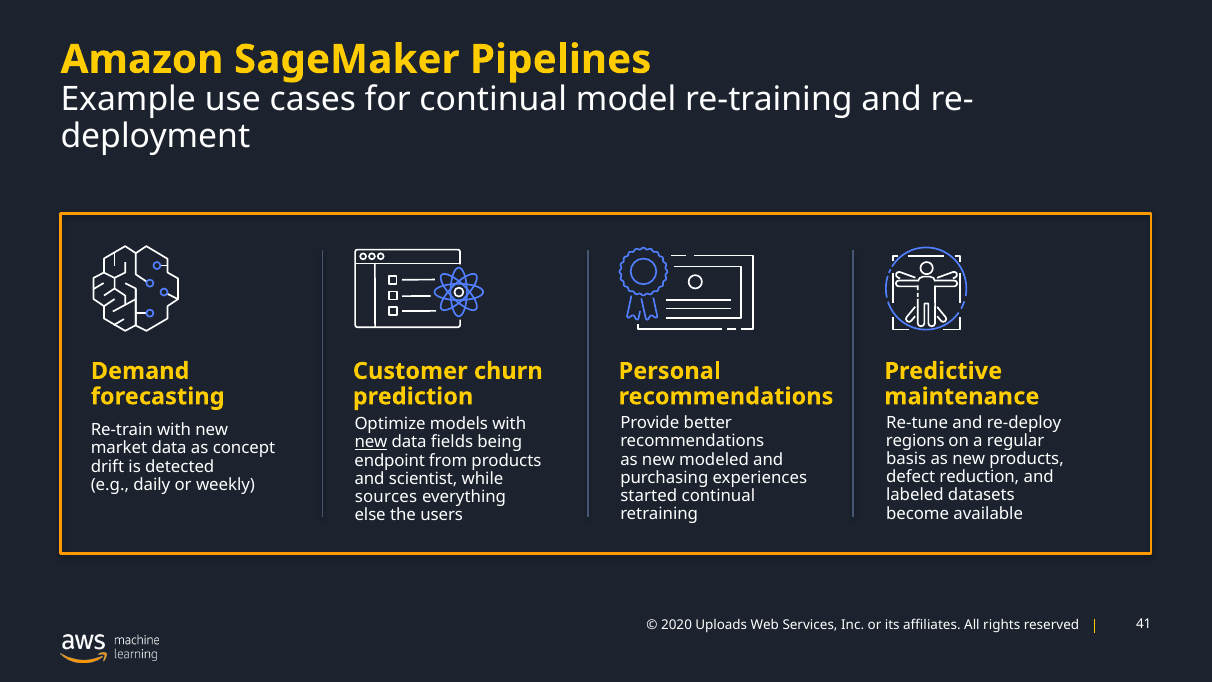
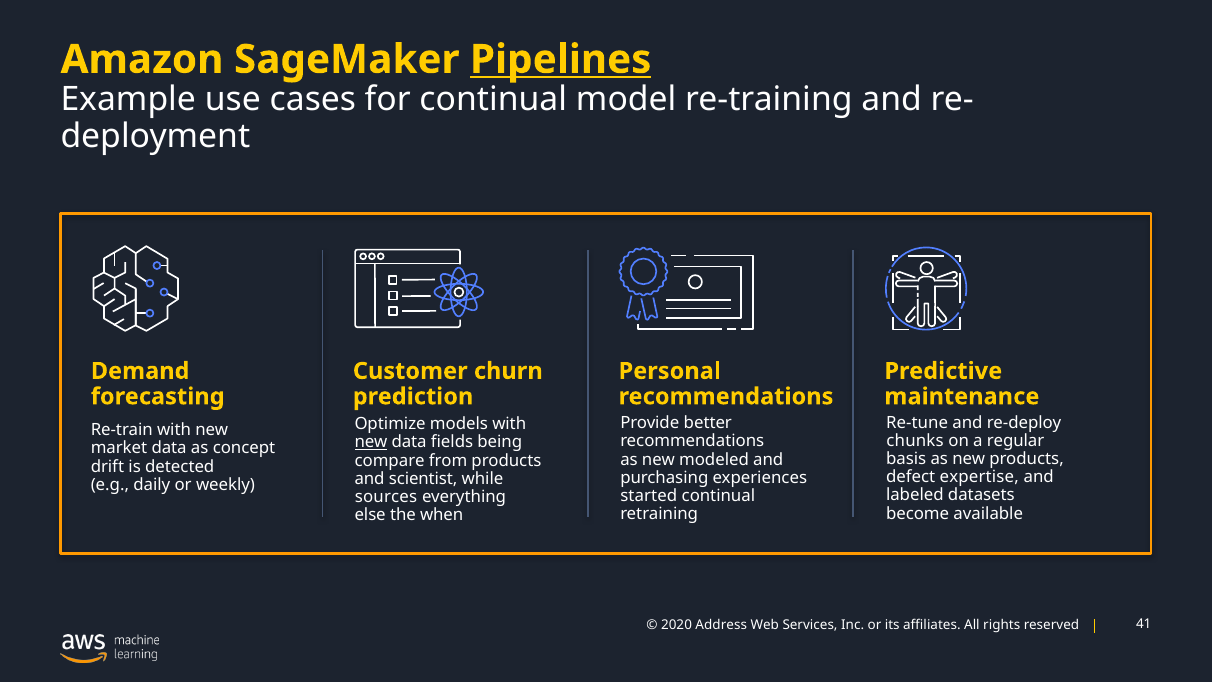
Pipelines underline: none -> present
regions: regions -> chunks
endpoint: endpoint -> compare
reduction: reduction -> expertise
users: users -> when
Uploads: Uploads -> Address
